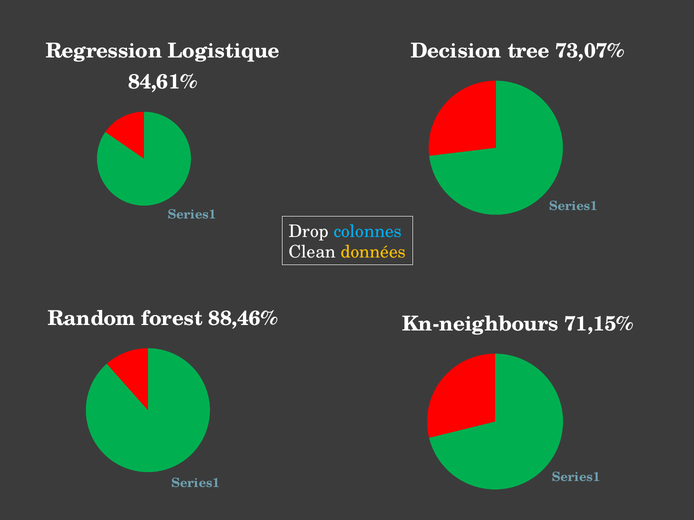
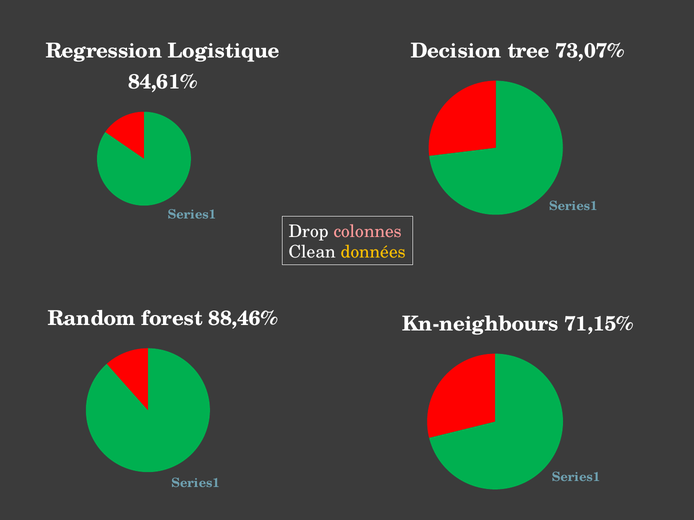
colonnes colour: light blue -> pink
